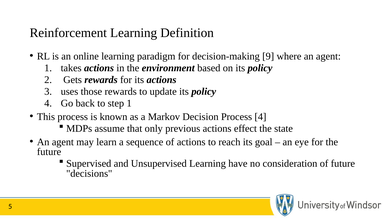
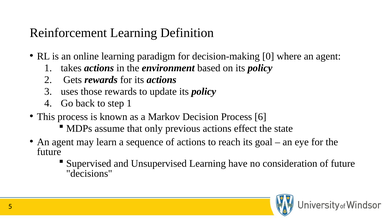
9: 9 -> 0
Process 4: 4 -> 6
